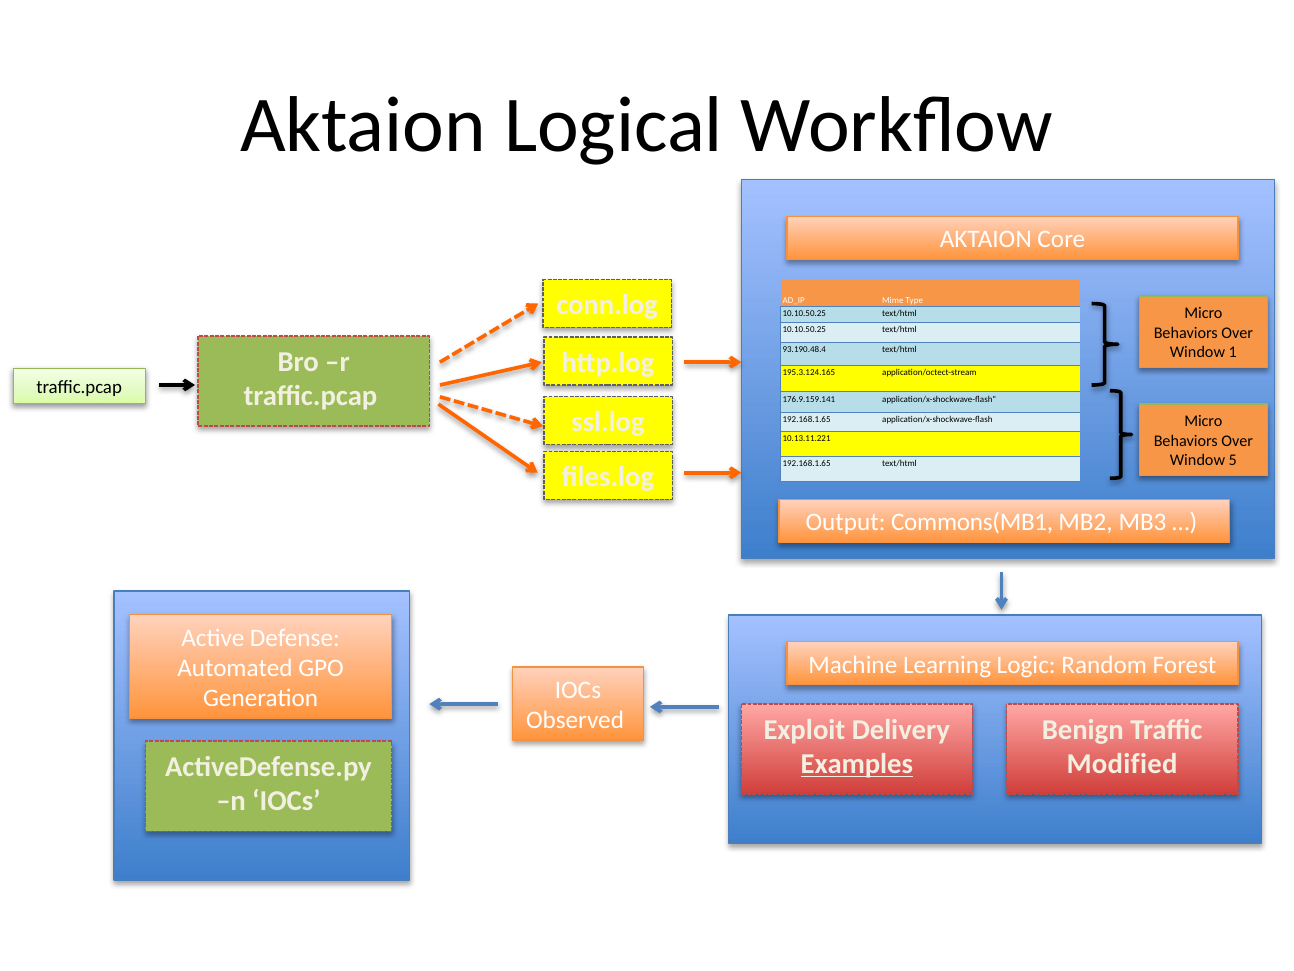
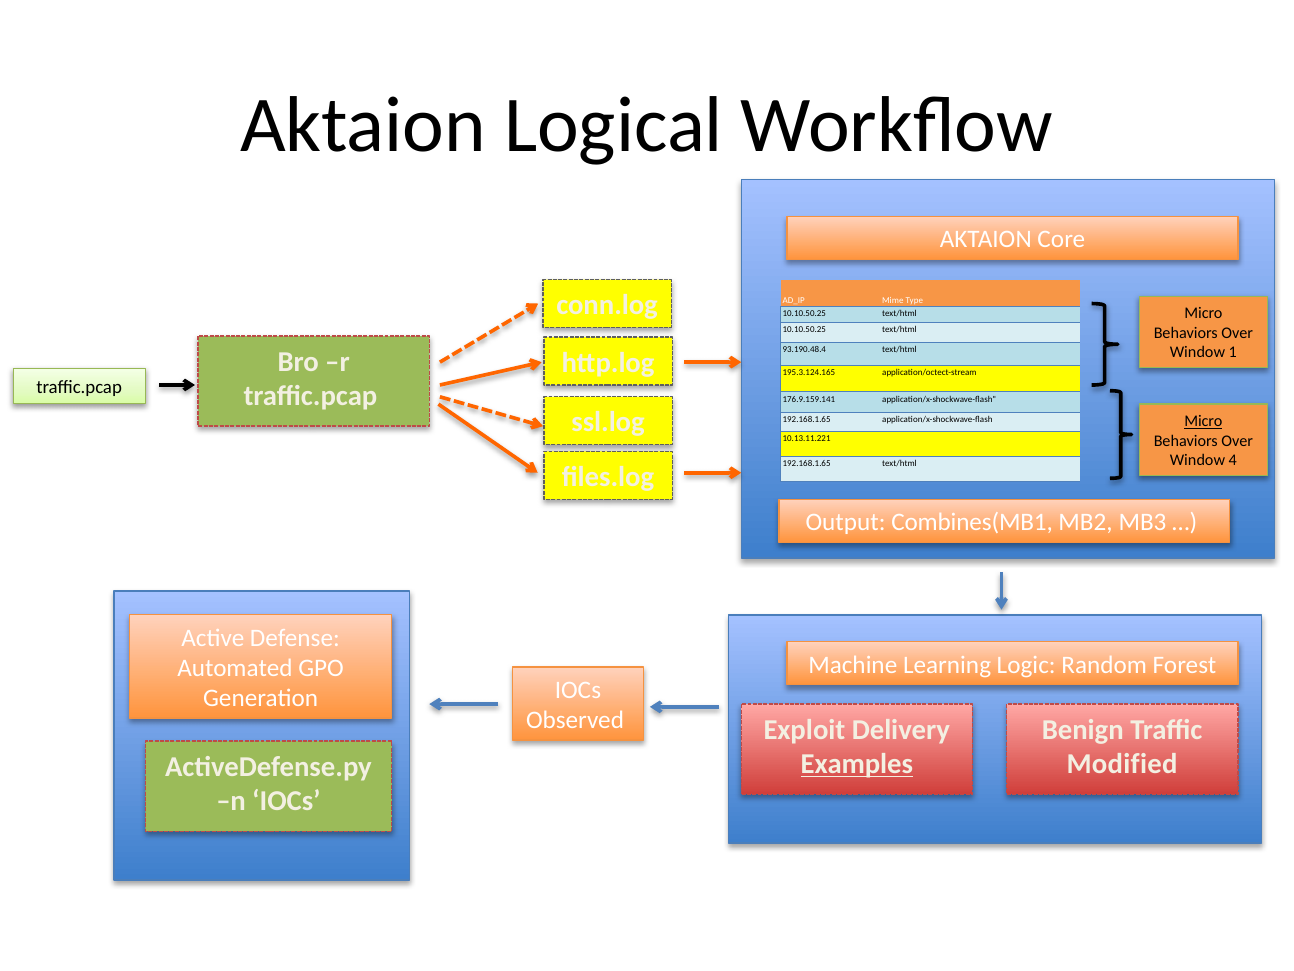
Micro at (1203, 421) underline: none -> present
5: 5 -> 4
Commons(MB1: Commons(MB1 -> Combines(MB1
